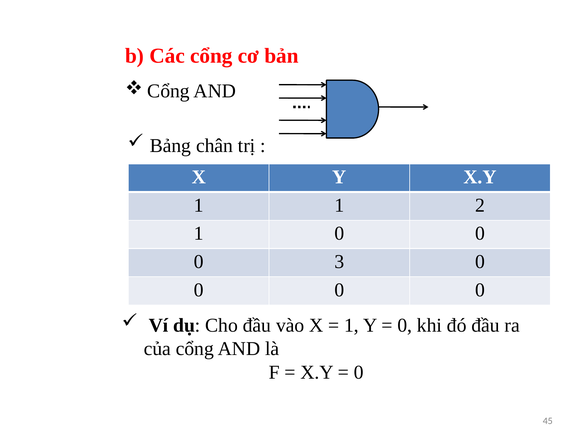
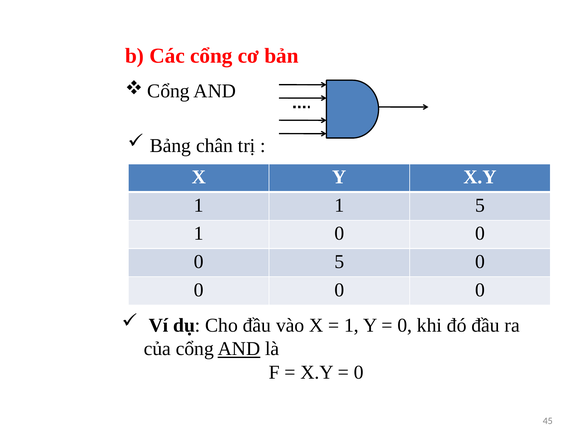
1 2: 2 -> 5
0 3: 3 -> 5
AND at (239, 349) underline: none -> present
